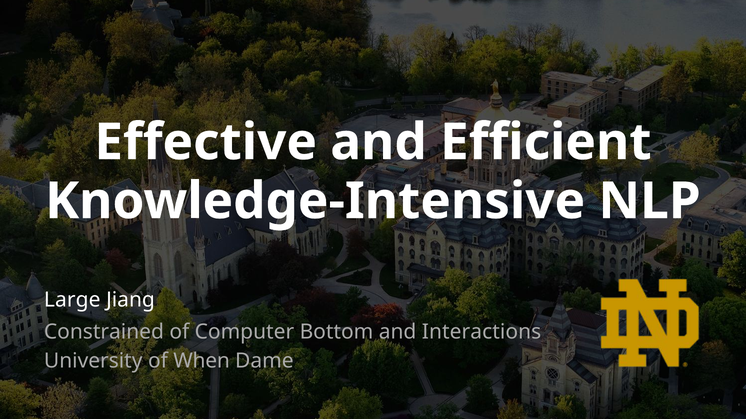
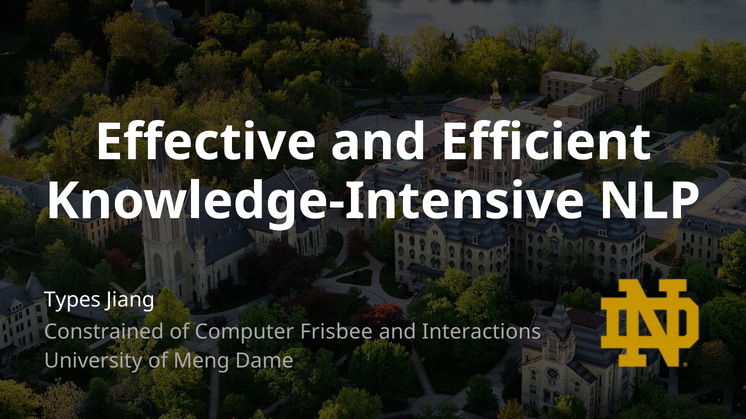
Large: Large -> Types
Bottom: Bottom -> Frisbee
When: When -> Meng
